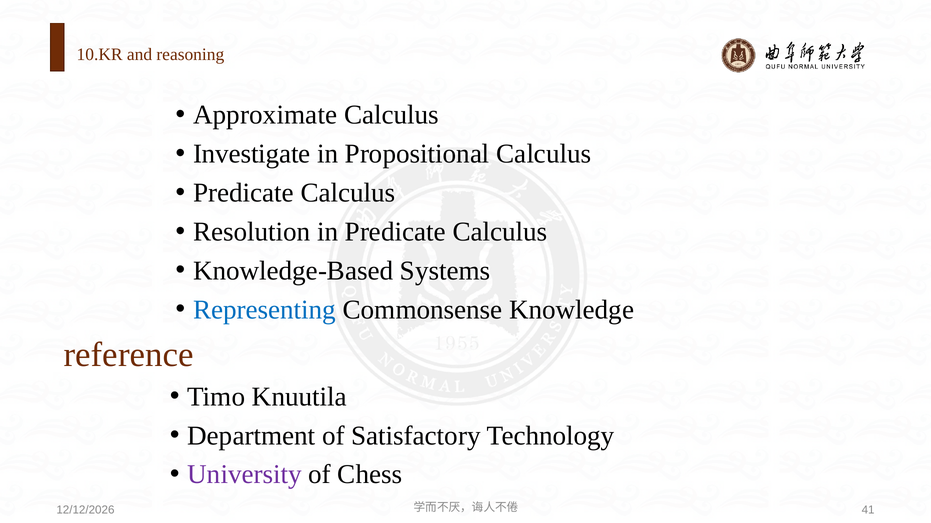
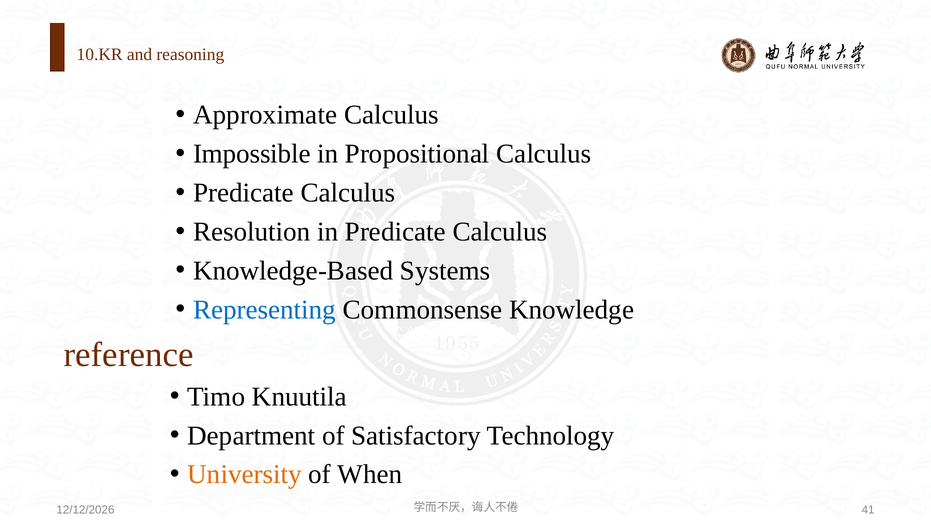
Investigate: Investigate -> Impossible
University colour: purple -> orange
Chess: Chess -> When
